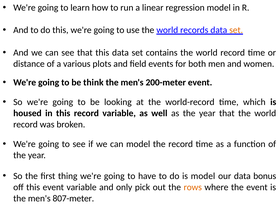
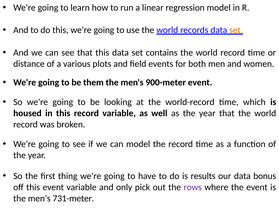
think: think -> them
200-meter: 200-meter -> 900-meter
is model: model -> results
rows colour: orange -> purple
807-meter: 807-meter -> 731-meter
